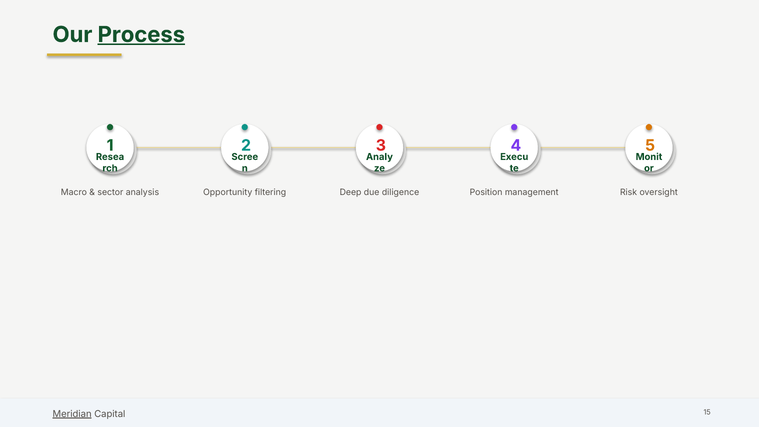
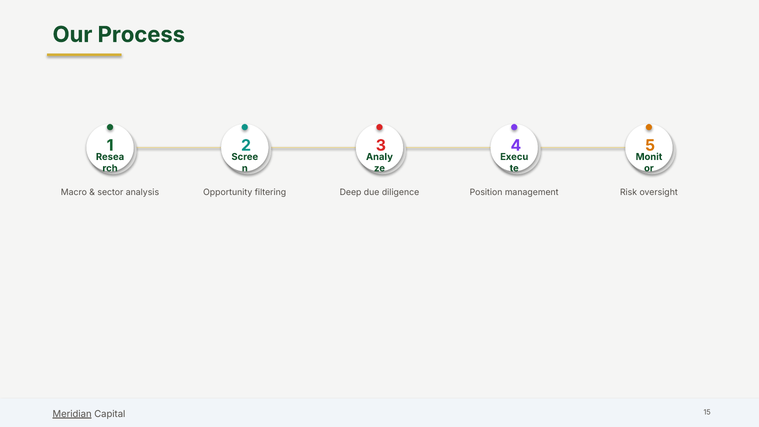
Process underline: present -> none
